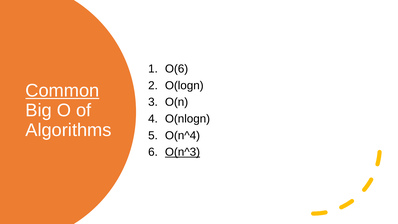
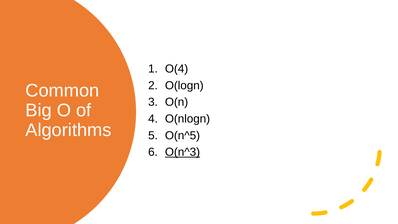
O(6: O(6 -> O(4
Common underline: present -> none
O(n^4: O(n^4 -> O(n^5
